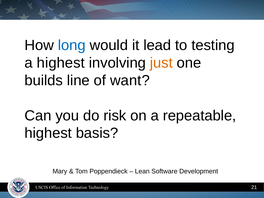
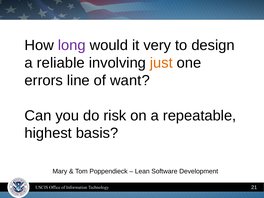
long colour: blue -> purple
lead: lead -> very
testing: testing -> design
a highest: highest -> reliable
builds: builds -> errors
